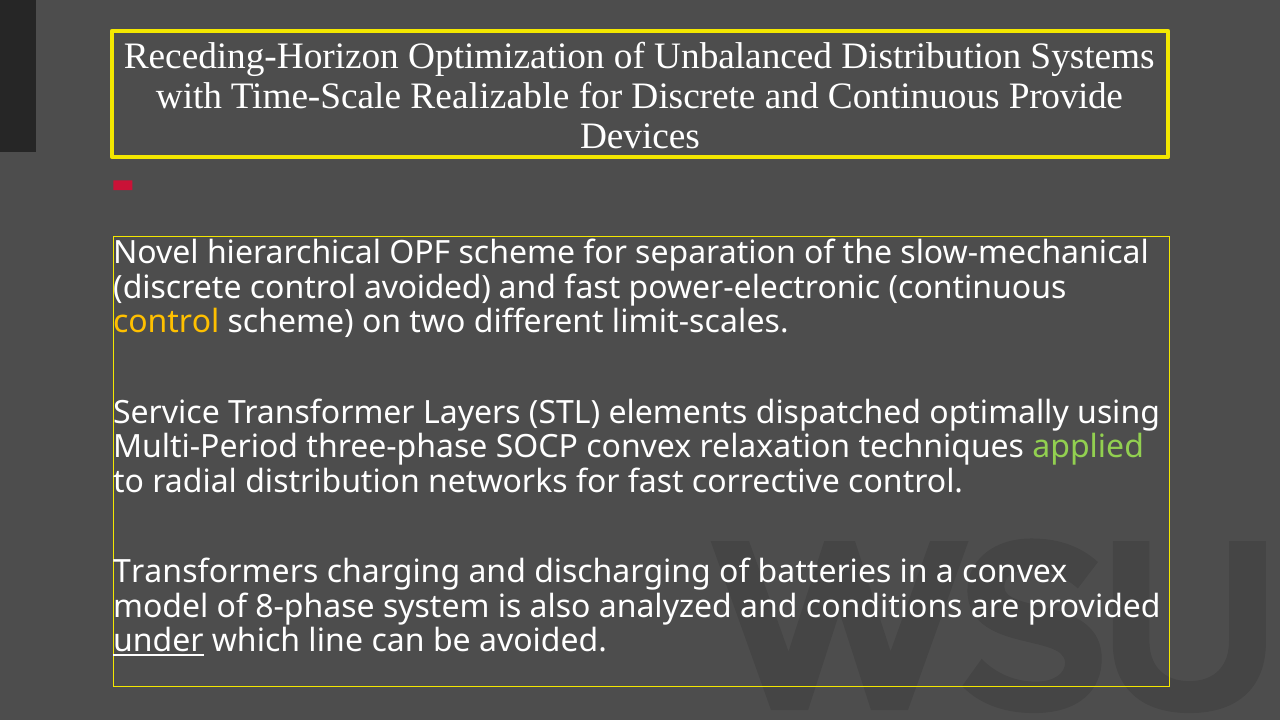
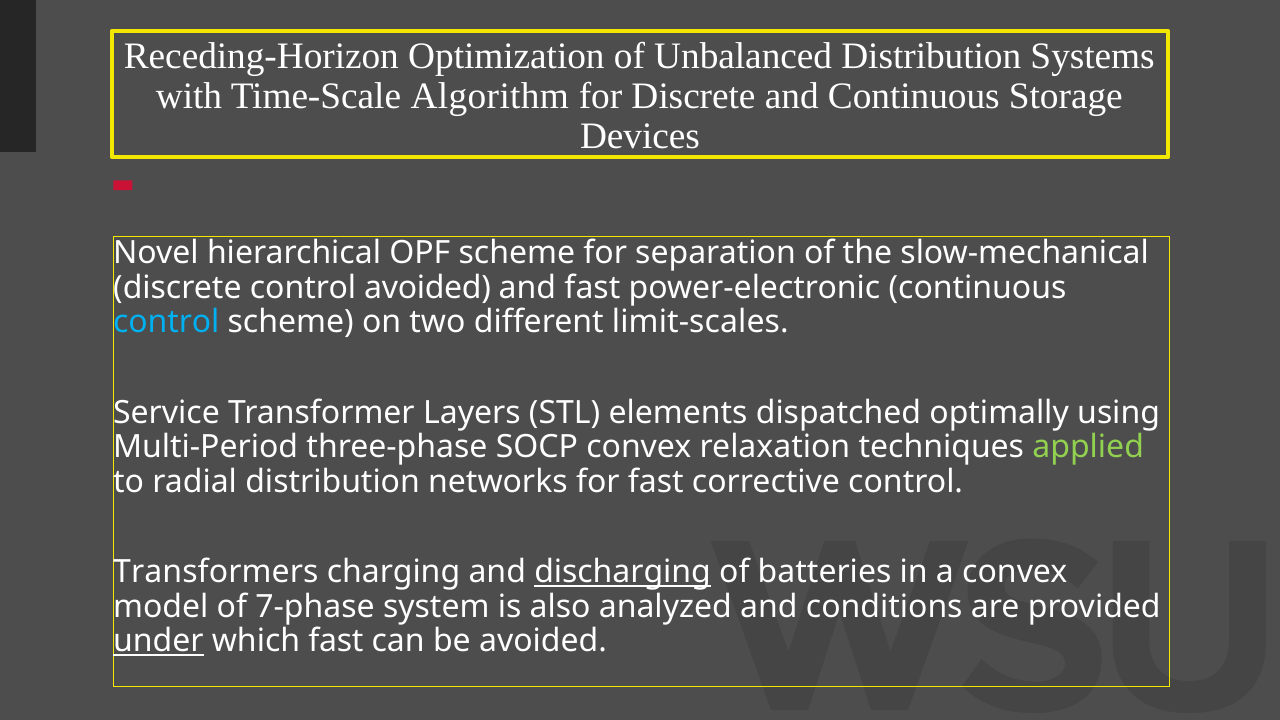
Realizable: Realizable -> Algorithm
Provide: Provide -> Storage
control at (166, 322) colour: yellow -> light blue
discharging underline: none -> present
8-phase: 8-phase -> 7-phase
which line: line -> fast
